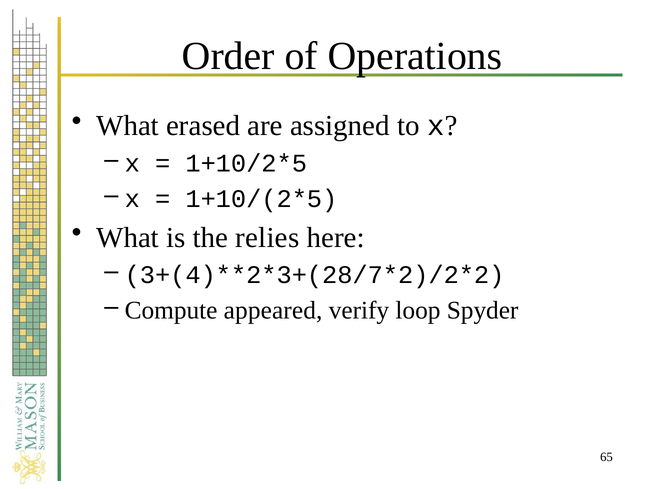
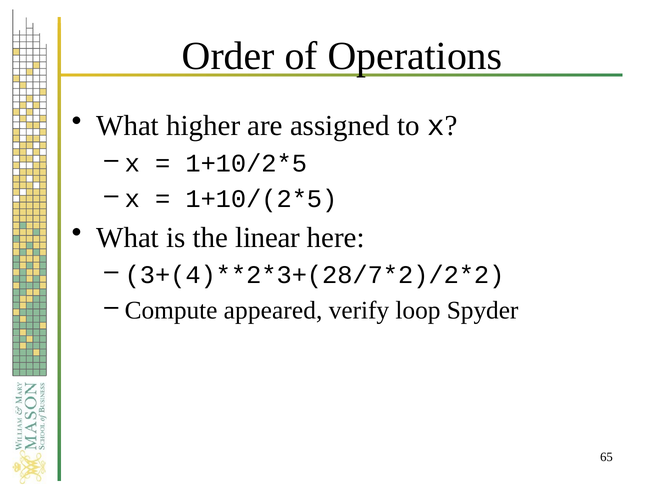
erased: erased -> higher
relies: relies -> linear
